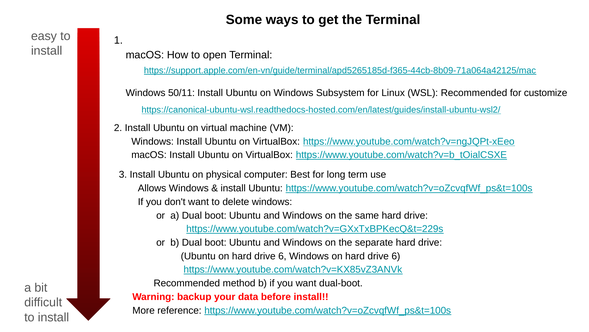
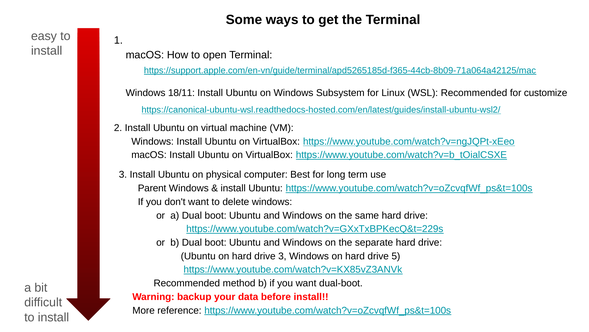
50/11: 50/11 -> 18/11
Allows: Allows -> Parent
6 at (282, 256): 6 -> 3
6 at (396, 256): 6 -> 5
